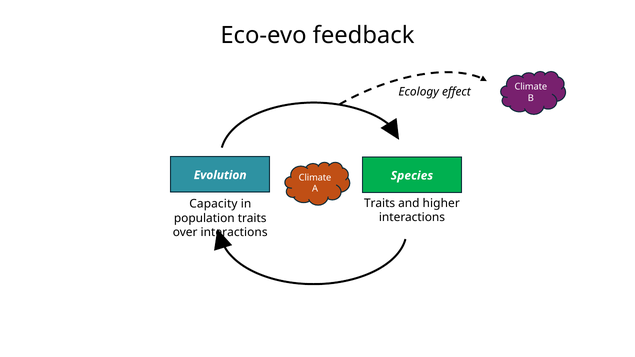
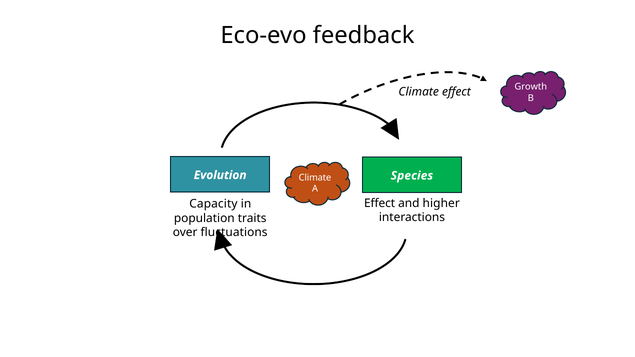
Climate at (531, 87): Climate -> Growth
Ecology at (419, 92): Ecology -> Climate
Traits at (380, 203): Traits -> Effect
over interactions: interactions -> fluctuations
